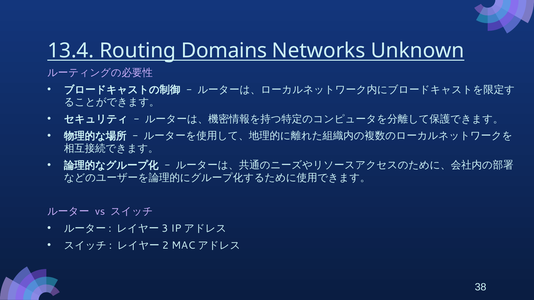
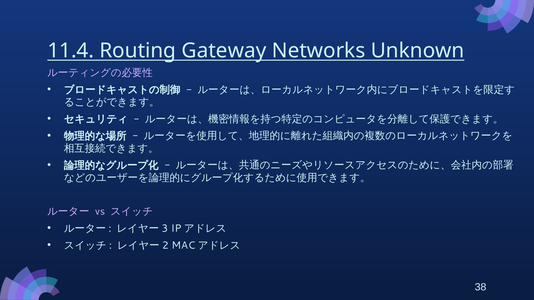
13.4: 13.4 -> 11.4
Domains: Domains -> Gateway
